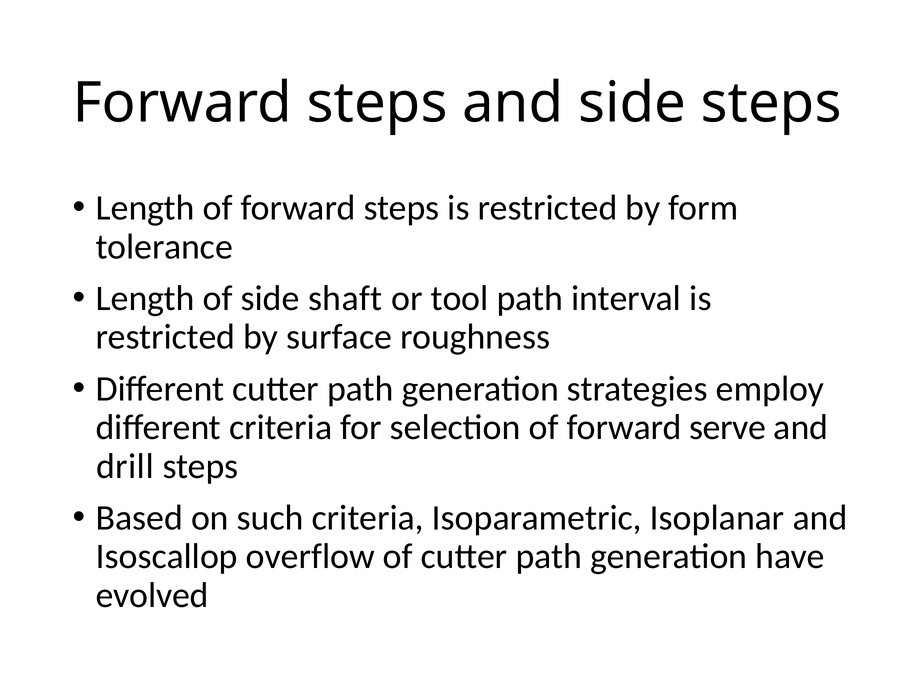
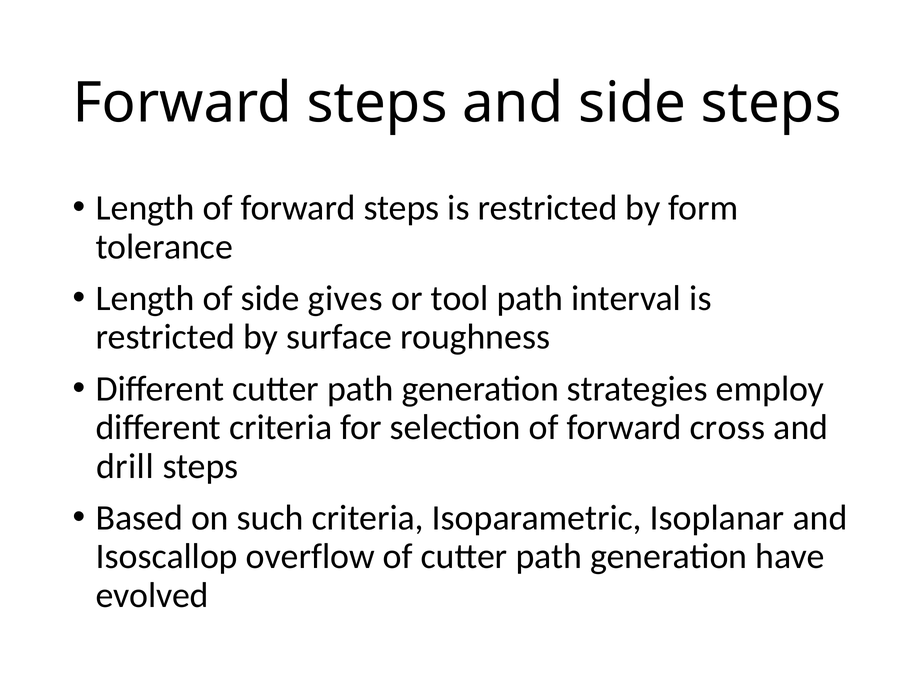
shaft: shaft -> gives
serve: serve -> cross
